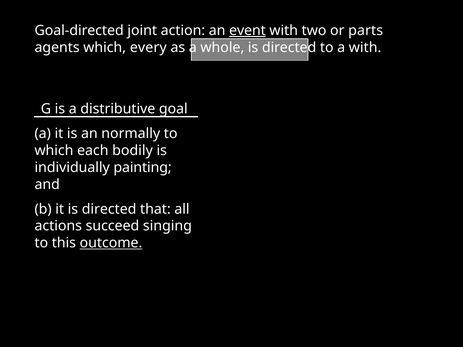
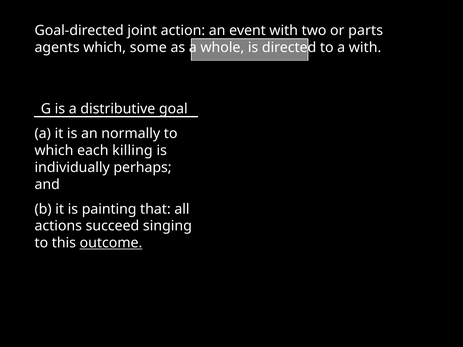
event underline: present -> none
every: every -> some
bodily: bodily -> killing
painting: painting -> perhaps
it is directed: directed -> painting
